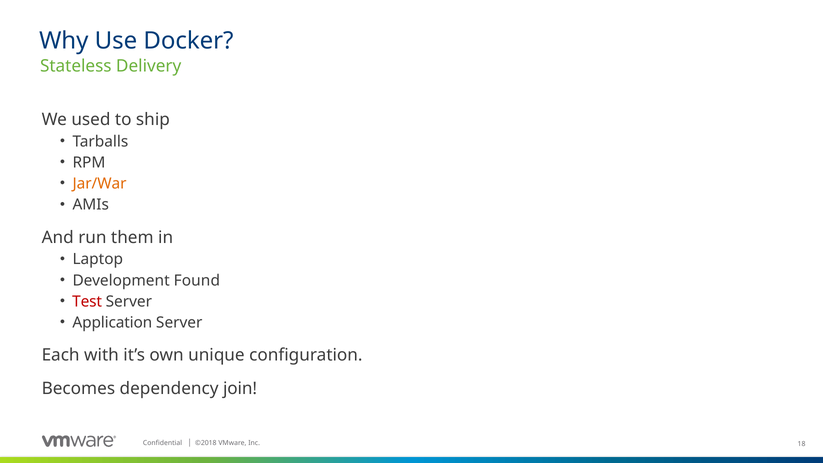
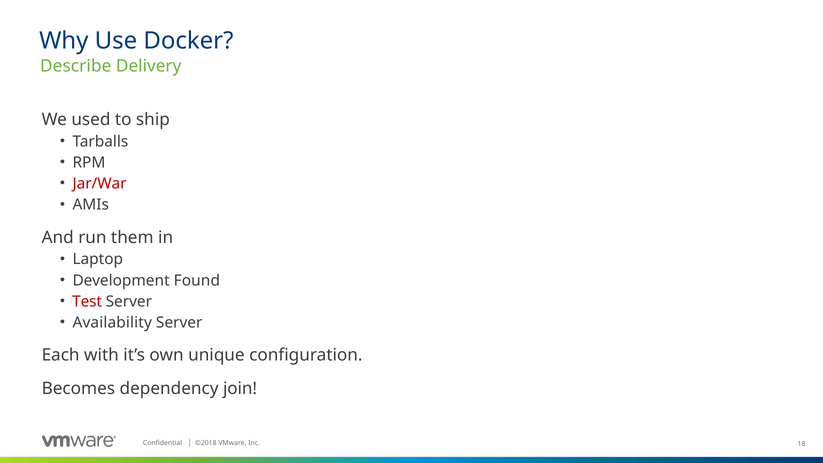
Stateless: Stateless -> Describe
Jar/War colour: orange -> red
Application: Application -> Availability
